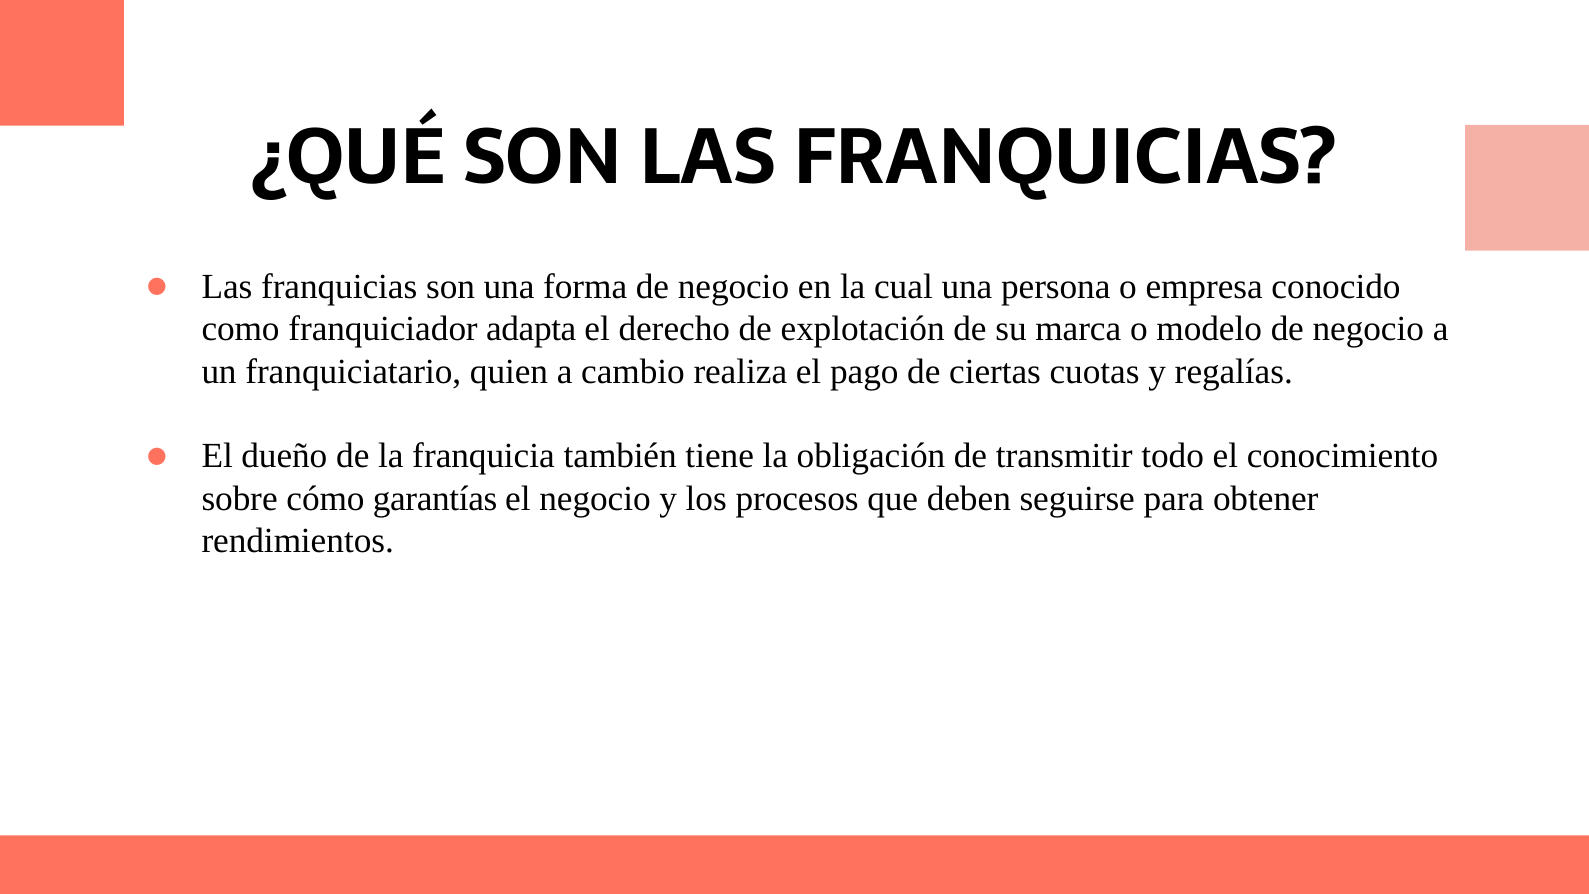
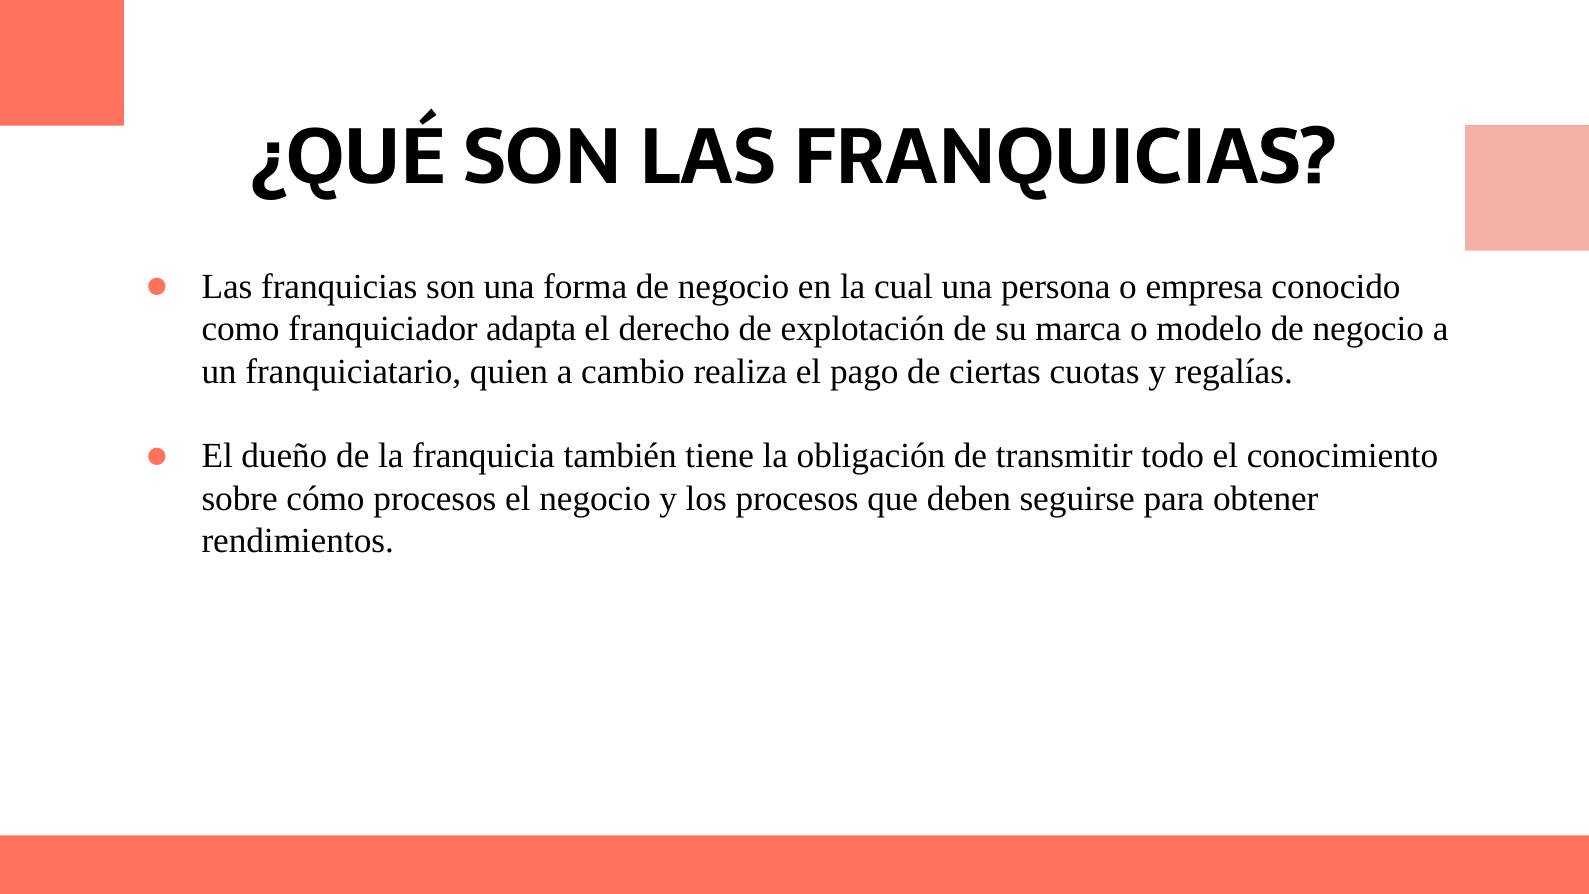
cómo garantías: garantías -> procesos
